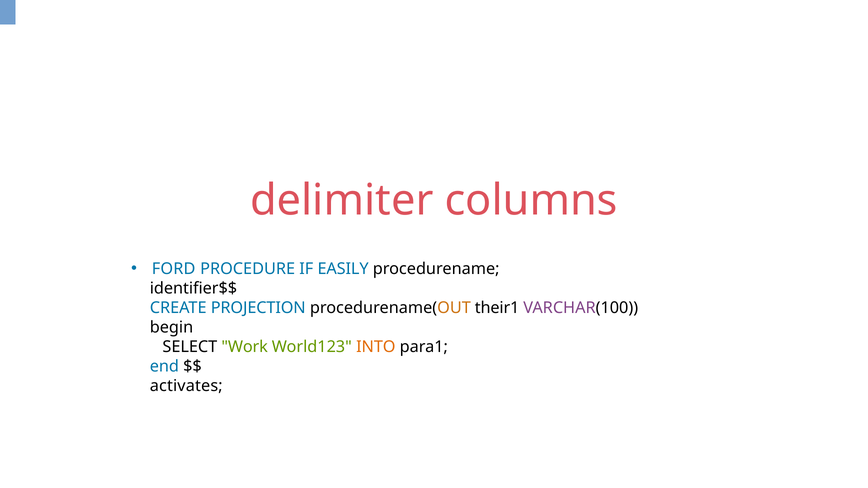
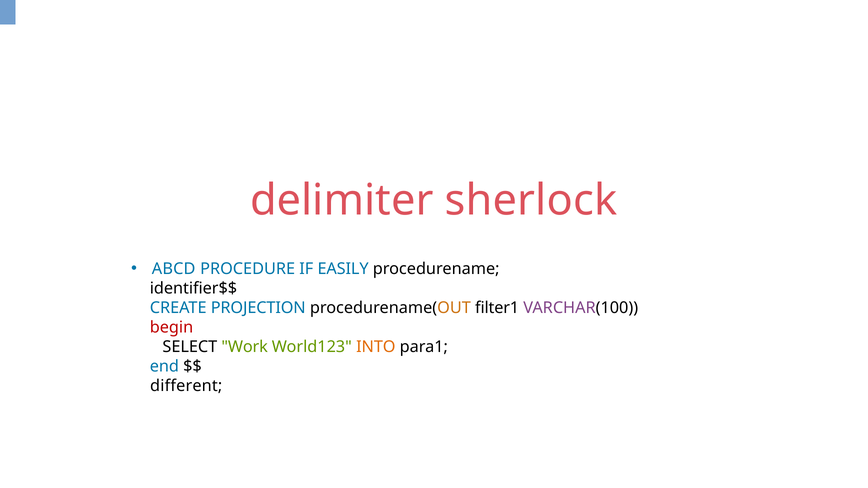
columns: columns -> sherlock
FORD: FORD -> ABCD
their1: their1 -> filter1
begin colour: black -> red
activates: activates -> different
